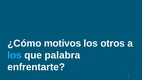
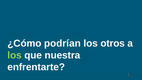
motivos: motivos -> podrían
los at (15, 55) colour: light blue -> light green
palabra: palabra -> nuestra
